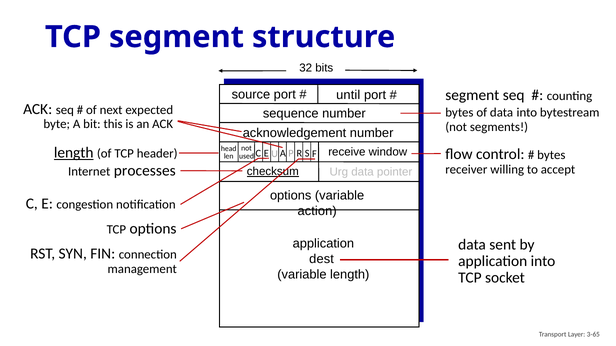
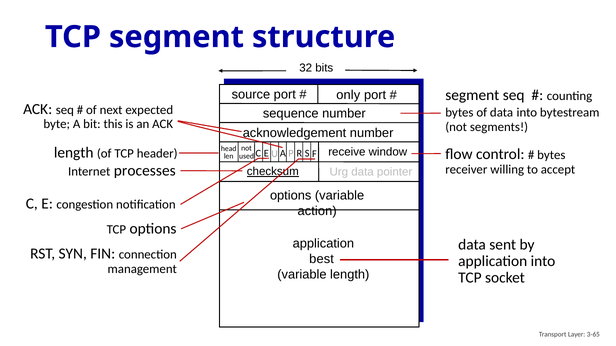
until: until -> only
length at (74, 153) underline: present -> none
dest: dest -> best
